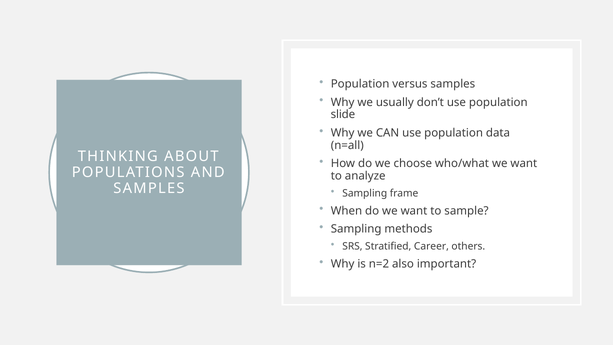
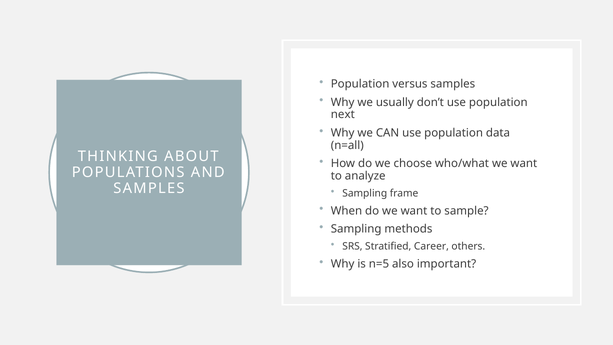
slide: slide -> next
n=2: n=2 -> n=5
